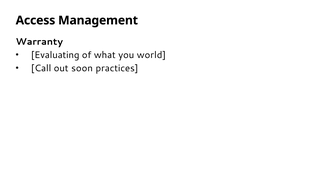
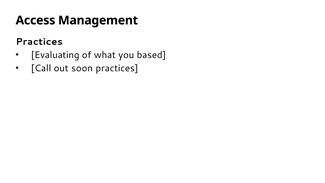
Warranty at (39, 42): Warranty -> Practices
world: world -> based
